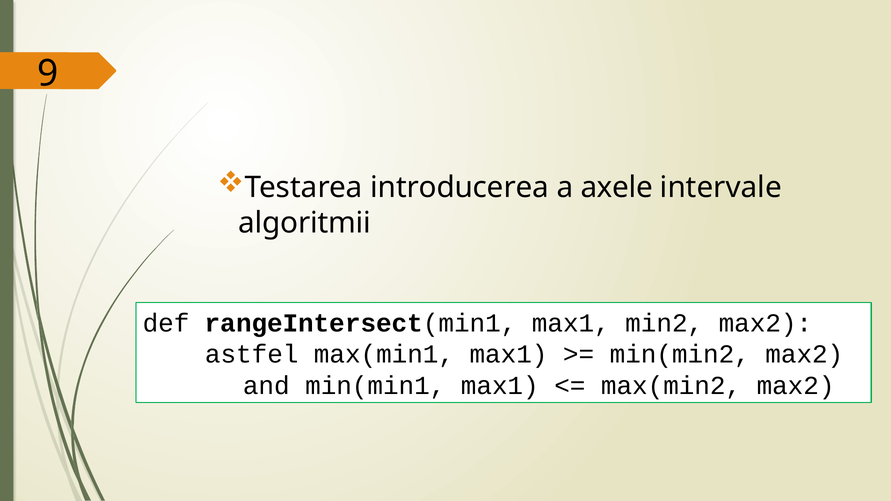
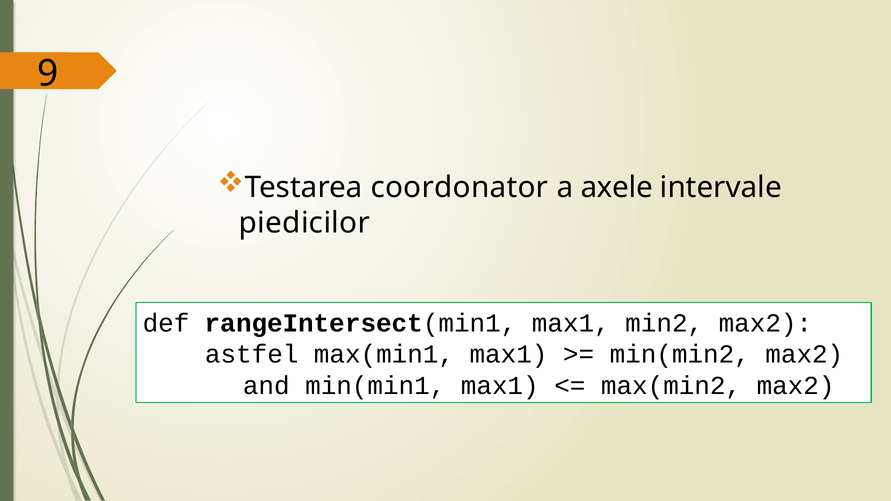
introducerea: introducerea -> coordonator
algoritmii: algoritmii -> piedicilor
